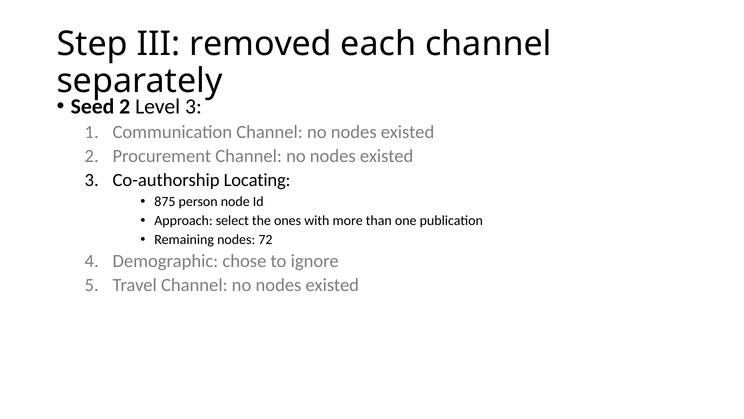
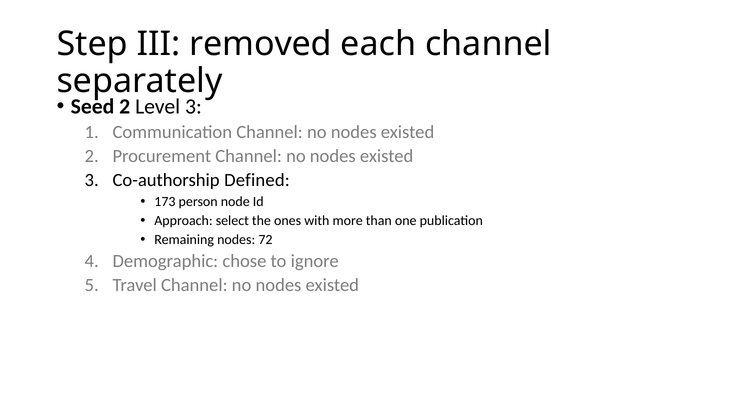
Locating: Locating -> Defined
875: 875 -> 173
